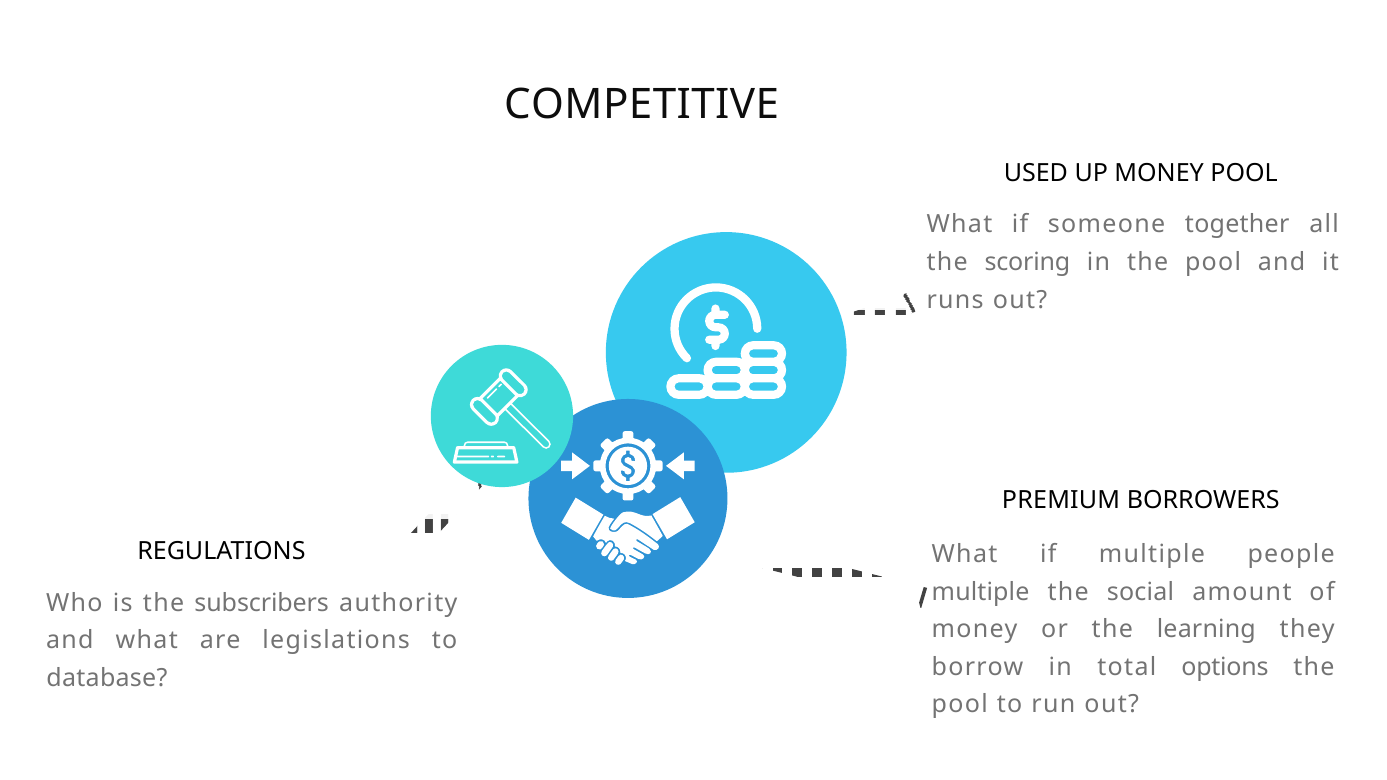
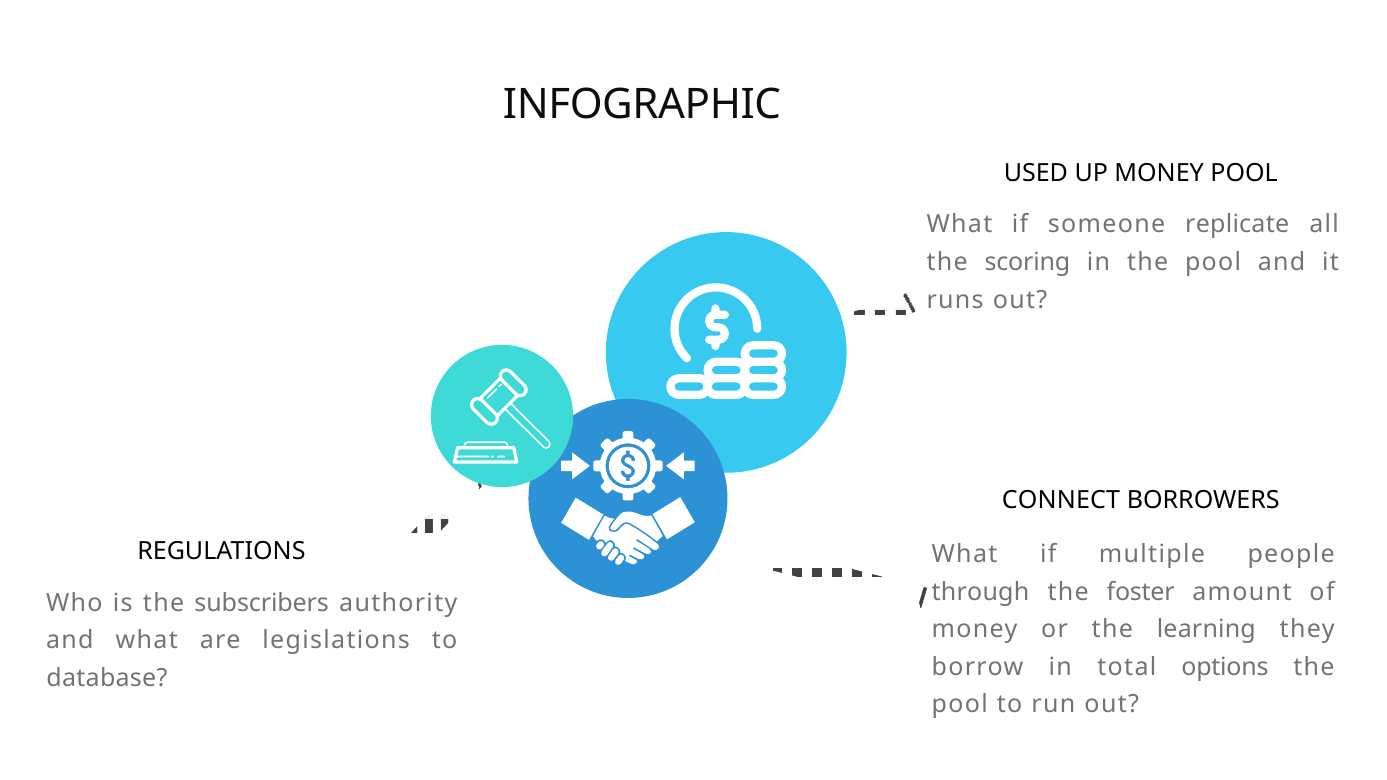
COMPETITIVE: COMPETITIVE -> INFOGRAPHIC
together: together -> replicate
PREMIUM: PREMIUM -> CONNECT
multiple at (981, 592): multiple -> through
social: social -> foster
